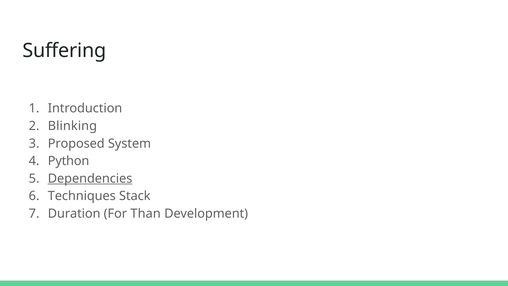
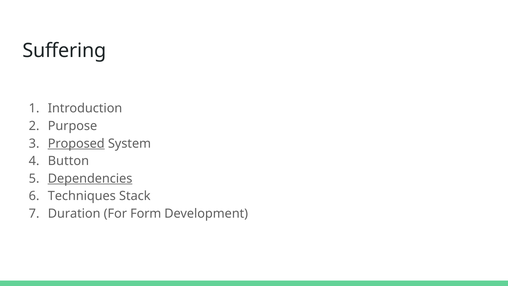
Blinking: Blinking -> Purpose
Proposed underline: none -> present
Python: Python -> Button
Than: Than -> Form
